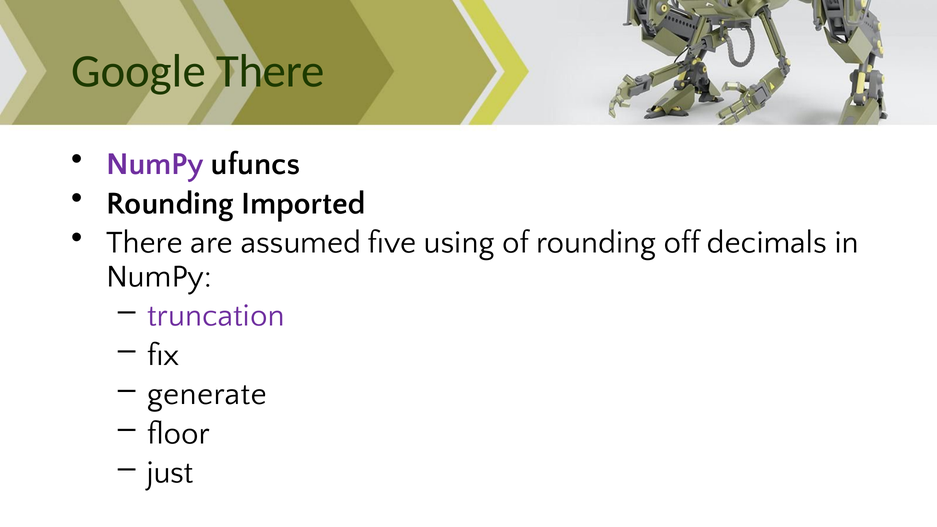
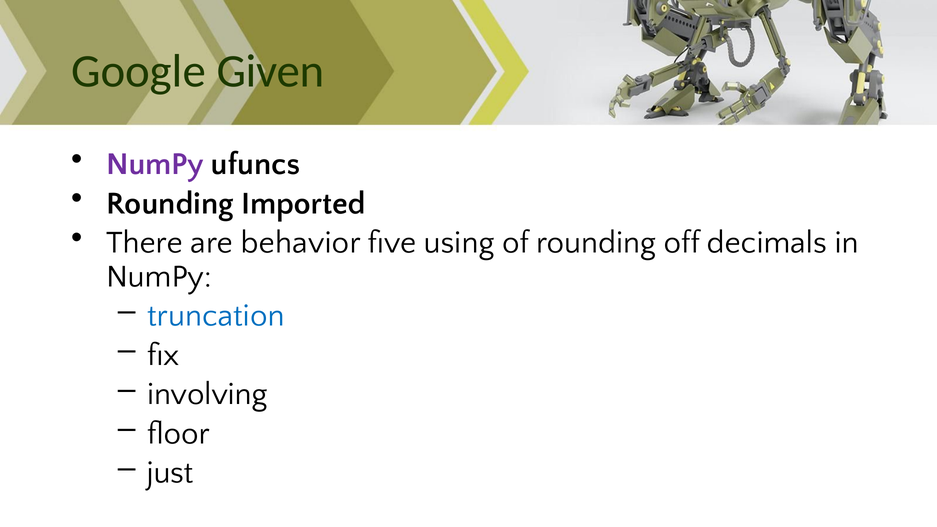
Google There: There -> Given
assumed: assumed -> behavior
truncation colour: purple -> blue
generate: generate -> involving
